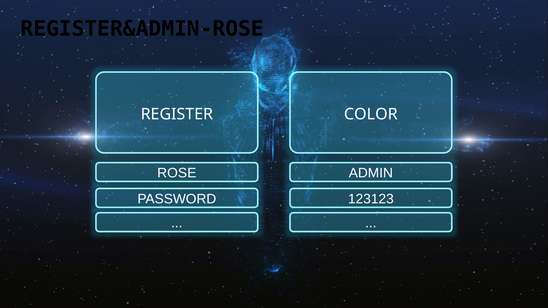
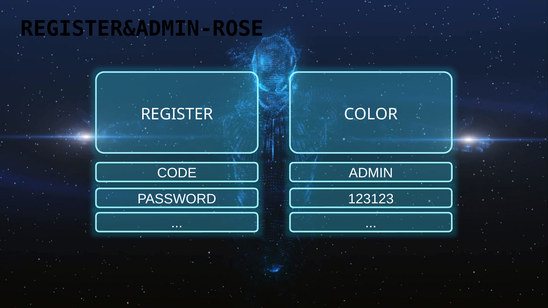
ROSE: ROSE -> CODE
